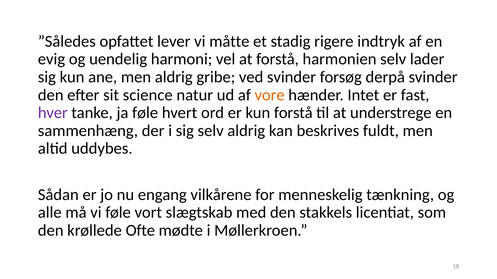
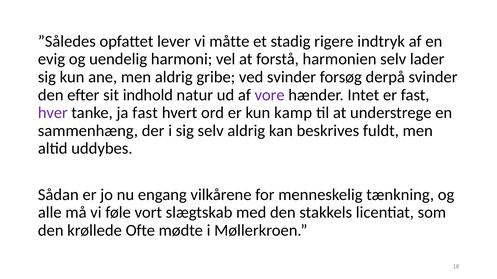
science: science -> indhold
vore colour: orange -> purple
ja føle: føle -> fast
kun forstå: forstå -> kamp
